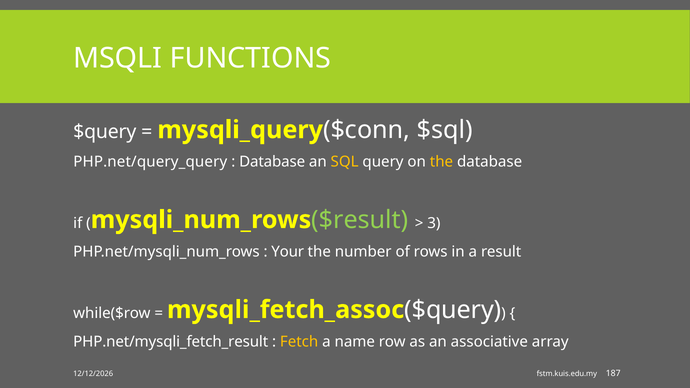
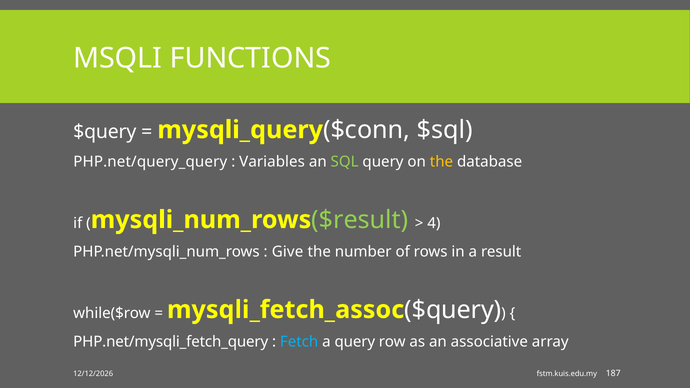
Database at (272, 162): Database -> Variables
SQL colour: yellow -> light green
3: 3 -> 4
Your: Your -> Give
PHP.net/mysqli_fetch_result: PHP.net/mysqli_fetch_result -> PHP.net/mysqli_fetch_query
Fetch colour: yellow -> light blue
a name: name -> query
